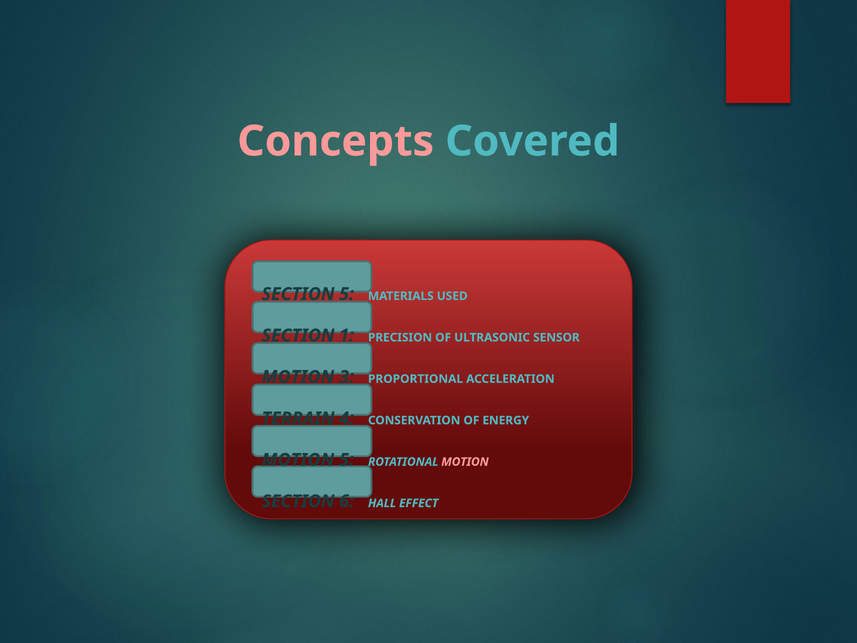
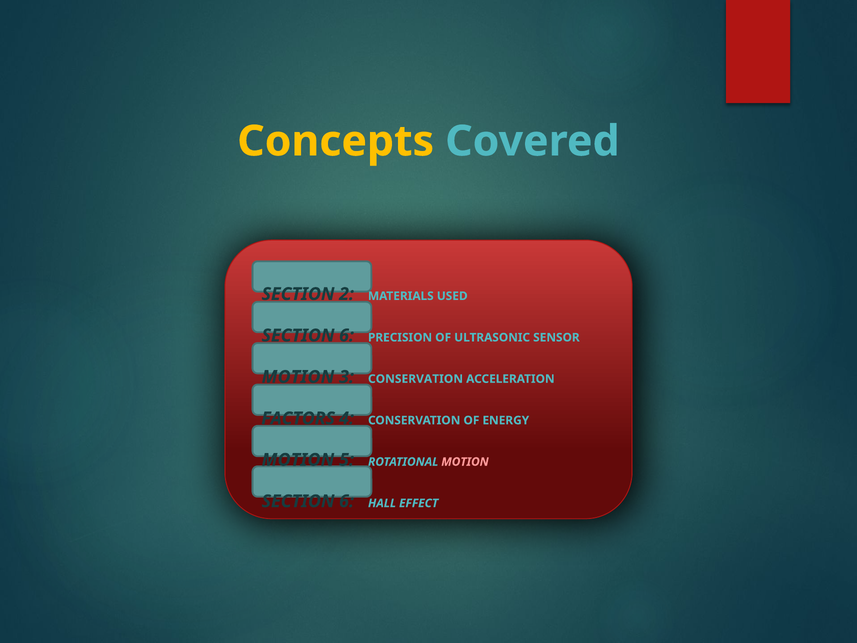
Concepts colour: pink -> yellow
SECTION 5: 5 -> 2
1 at (347, 335): 1 -> 6
3 PROPORTIONAL: PROPORTIONAL -> CONSERVATION
TERRAIN: TERRAIN -> FACTORS
